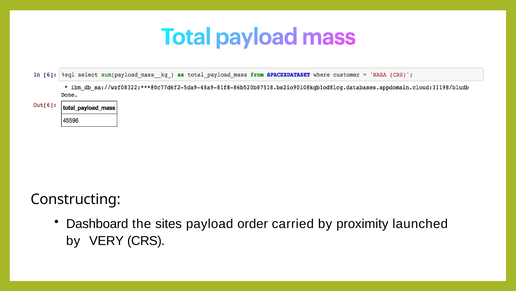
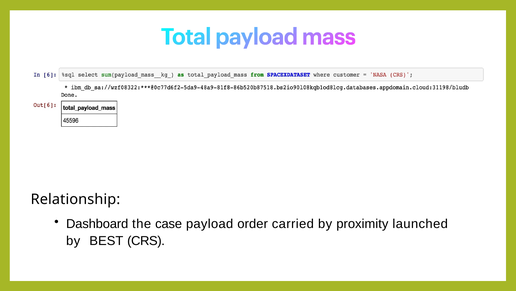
Constructing: Constructing -> Relationship
sites: sites -> case
VERY: VERY -> BEST
